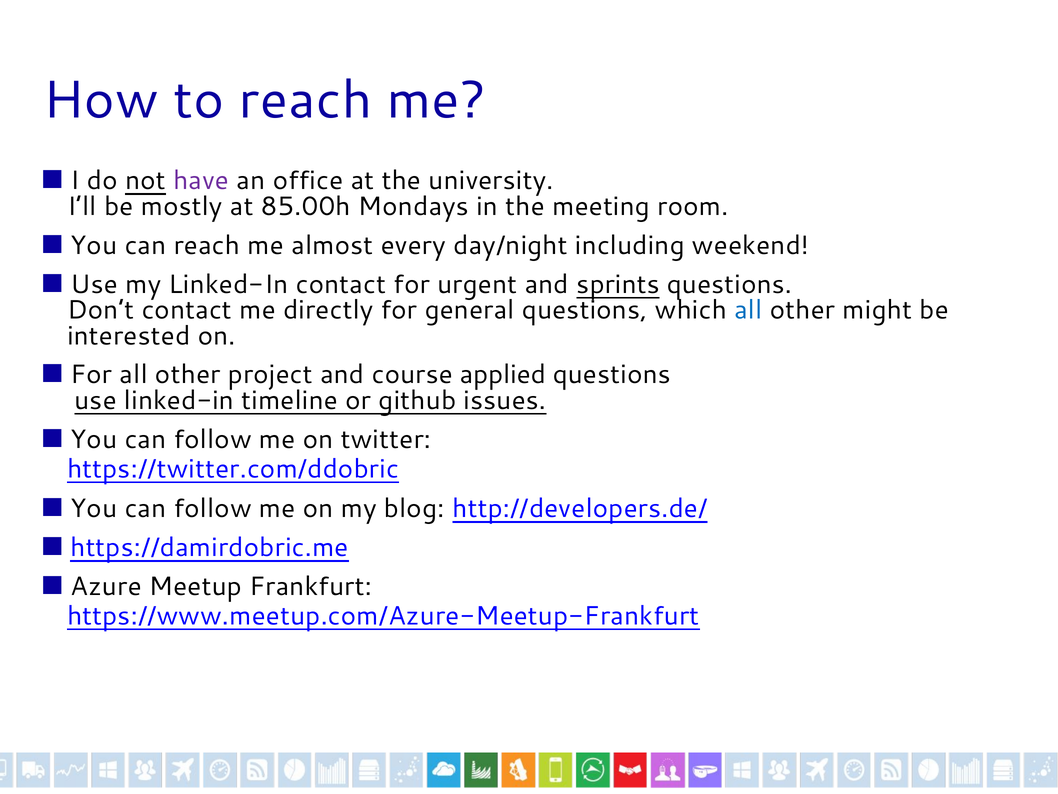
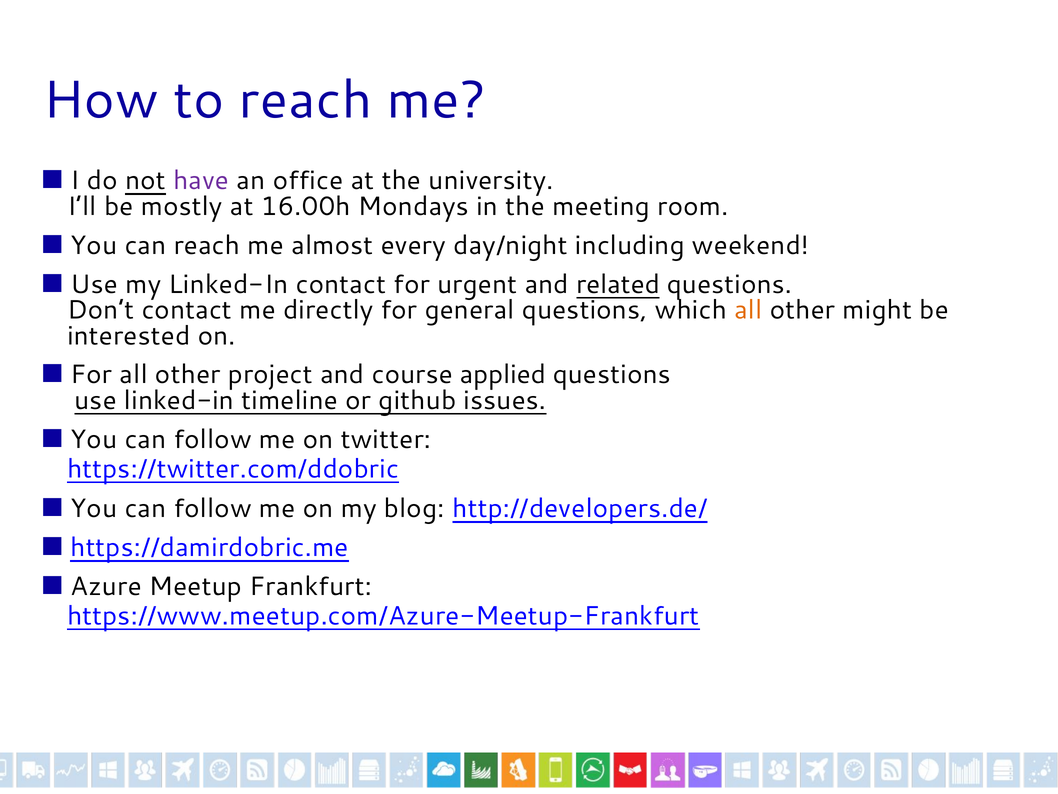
85.00h: 85.00h -> 16.00h
sprints: sprints -> related
all at (748, 310) colour: blue -> orange
